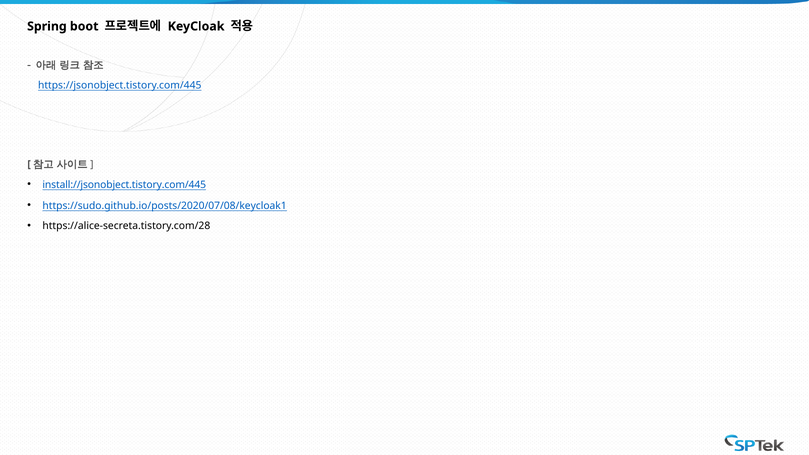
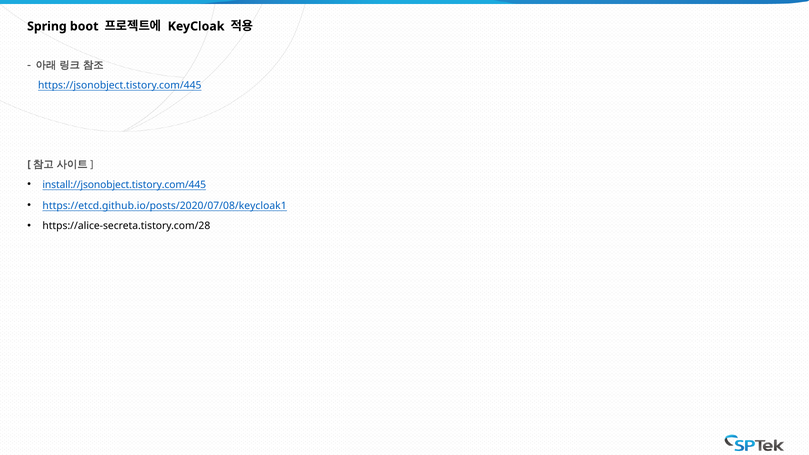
https://sudo.github.io/posts/2020/07/08/keycloak1: https://sudo.github.io/posts/2020/07/08/keycloak1 -> https://etcd.github.io/posts/2020/07/08/keycloak1
